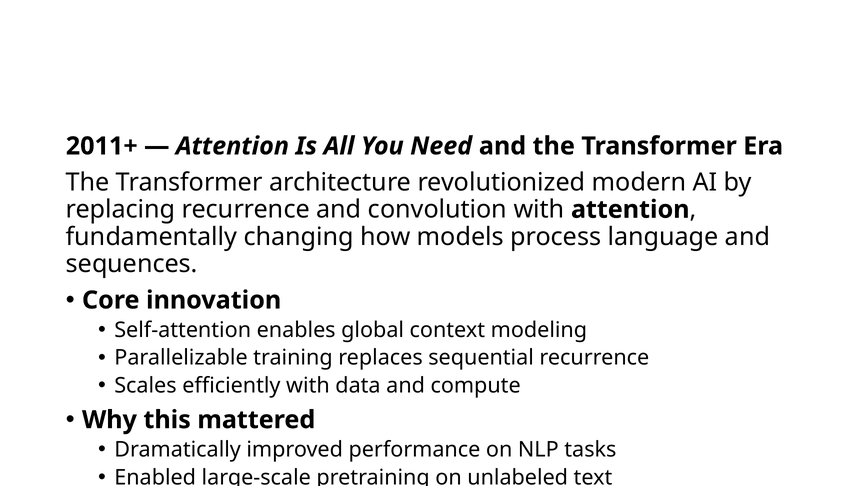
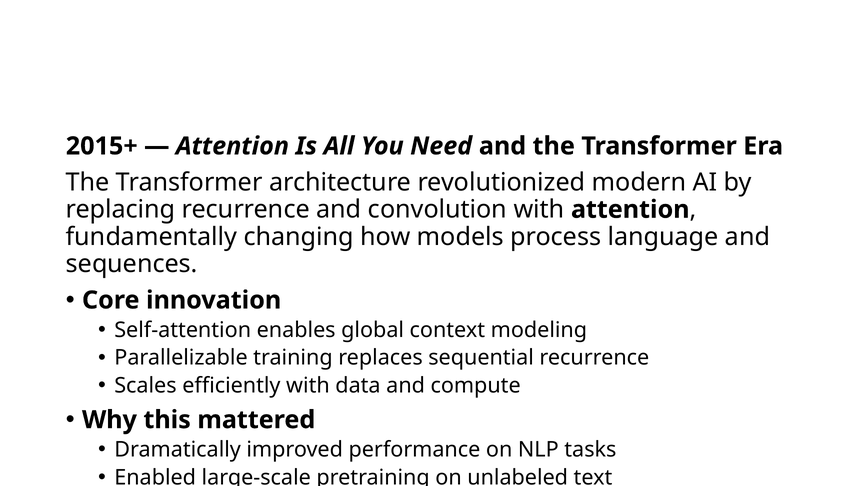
2011+: 2011+ -> 2015+
